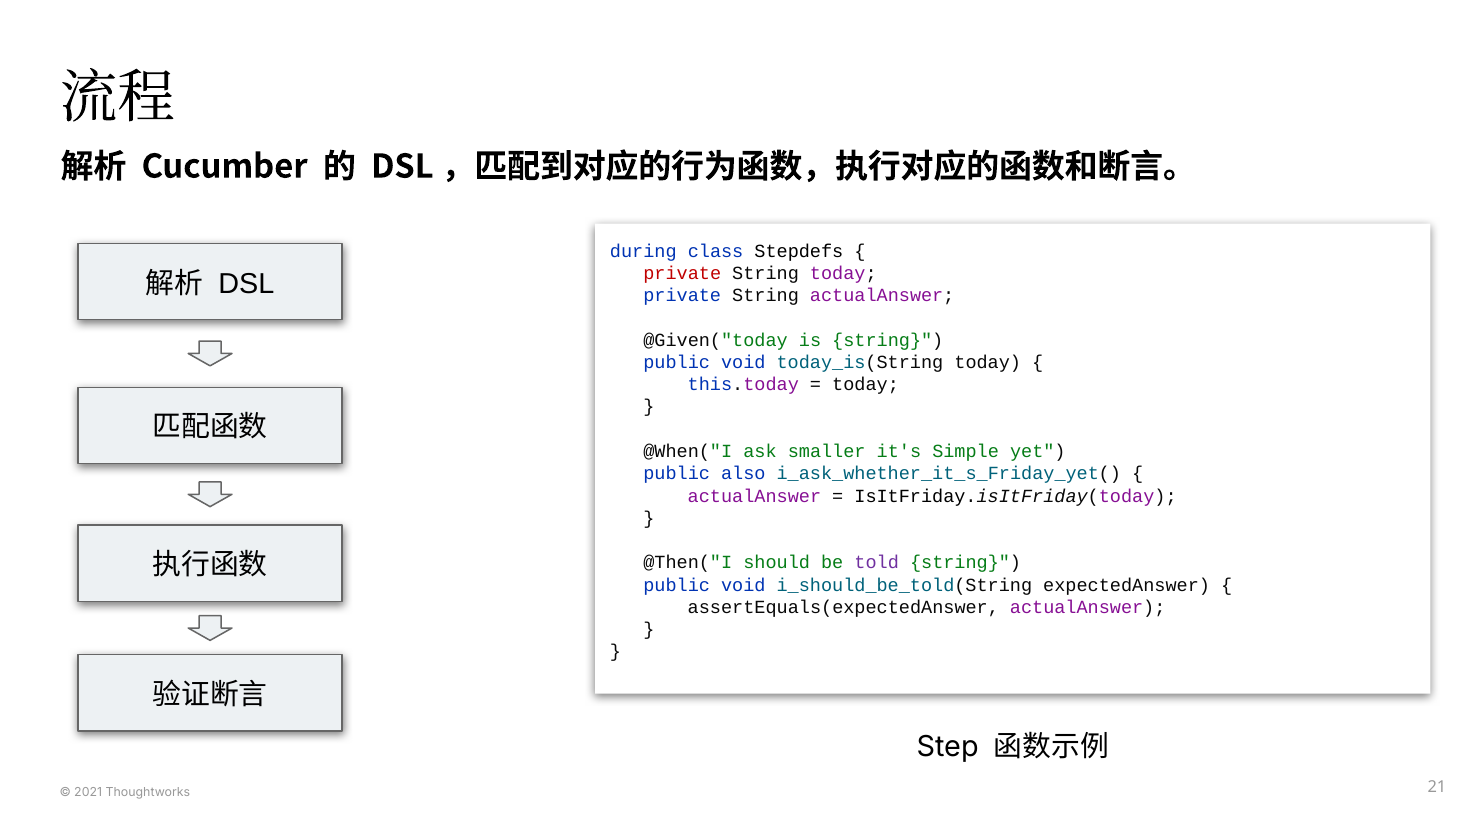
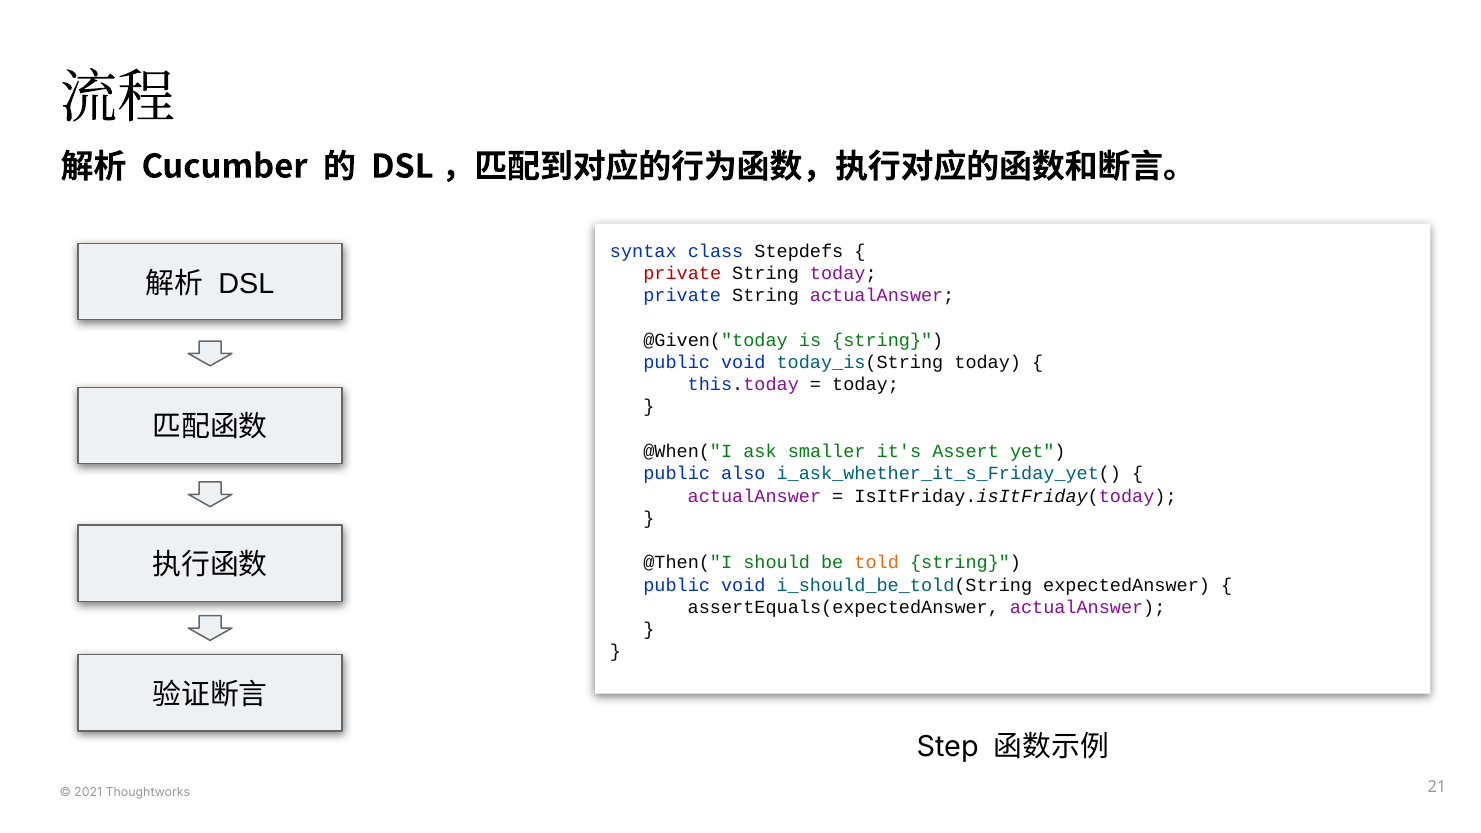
during: during -> syntax
Simple: Simple -> Assert
told colour: purple -> orange
